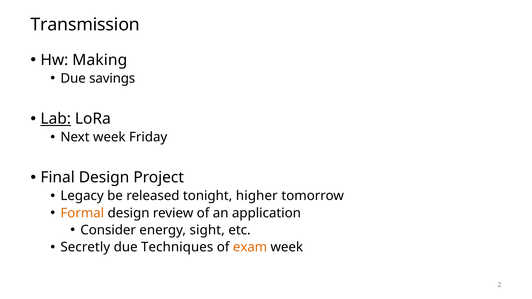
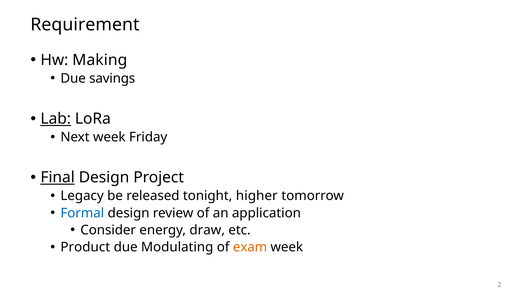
Transmission: Transmission -> Requirement
Final underline: none -> present
Formal colour: orange -> blue
sight: sight -> draw
Secretly: Secretly -> Product
Techniques: Techniques -> Modulating
